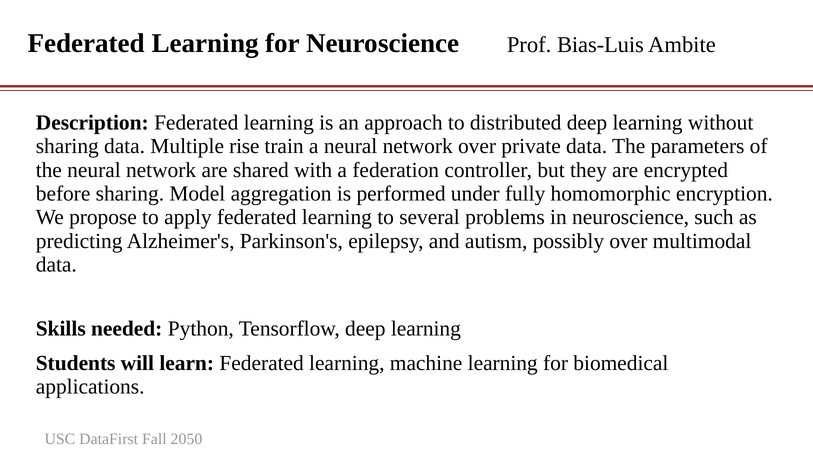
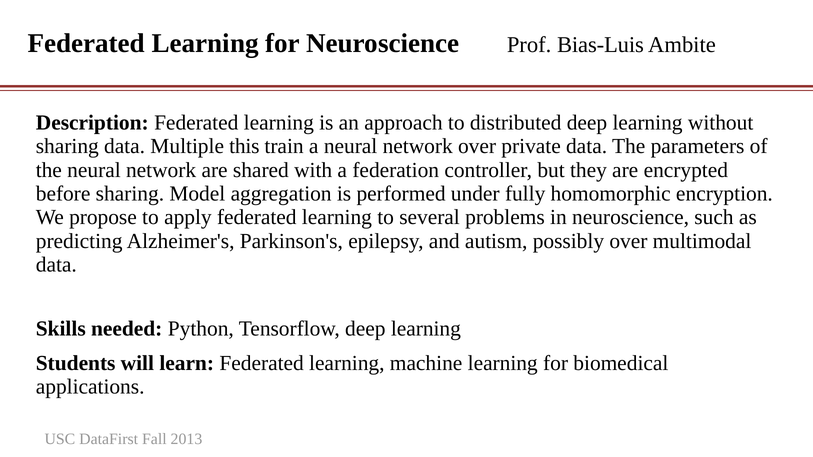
rise: rise -> this
2050: 2050 -> 2013
